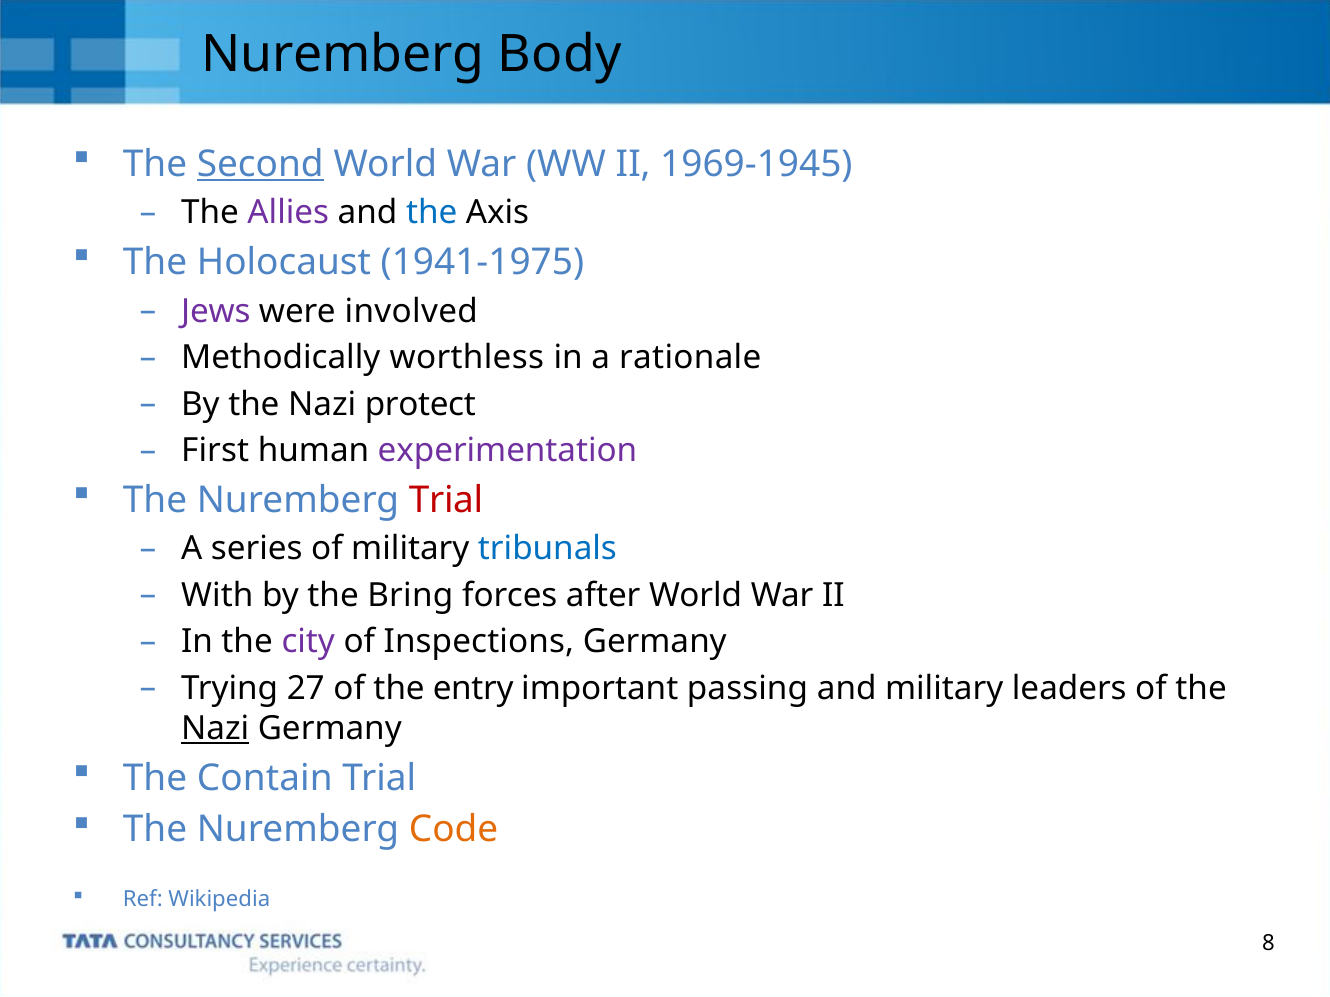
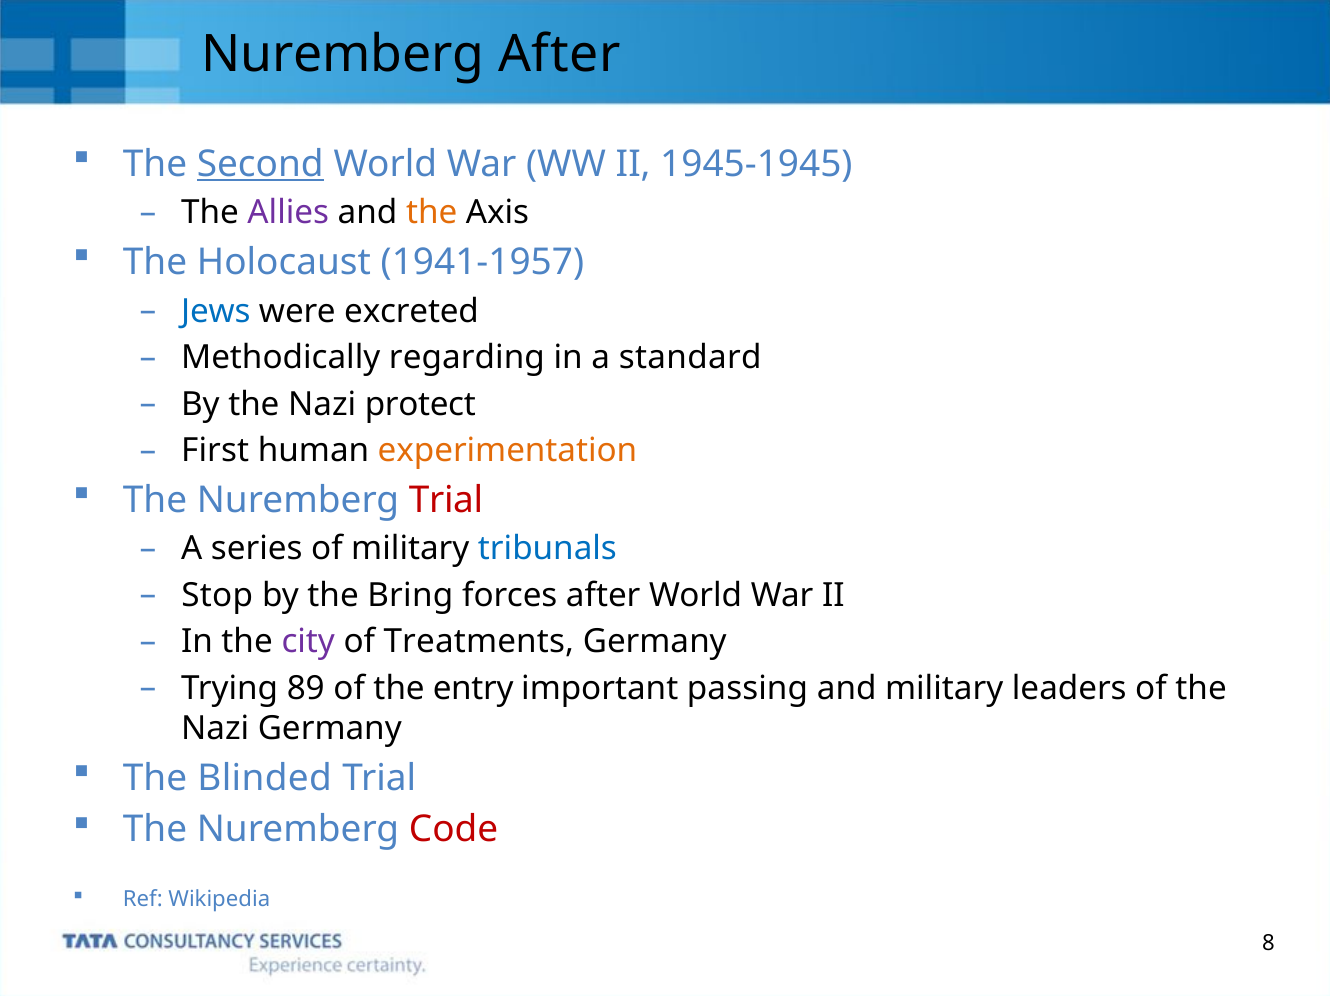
Nuremberg Body: Body -> After
1969-1945: 1969-1945 -> 1945-1945
the at (432, 213) colour: blue -> orange
1941-1975: 1941-1975 -> 1941-1957
Jews colour: purple -> blue
involved: involved -> excreted
worthless: worthless -> regarding
rationale: rationale -> standard
experimentation colour: purple -> orange
With: With -> Stop
Inspections: Inspections -> Treatments
27: 27 -> 89
Nazi at (215, 729) underline: present -> none
Contain: Contain -> Blinded
Code colour: orange -> red
